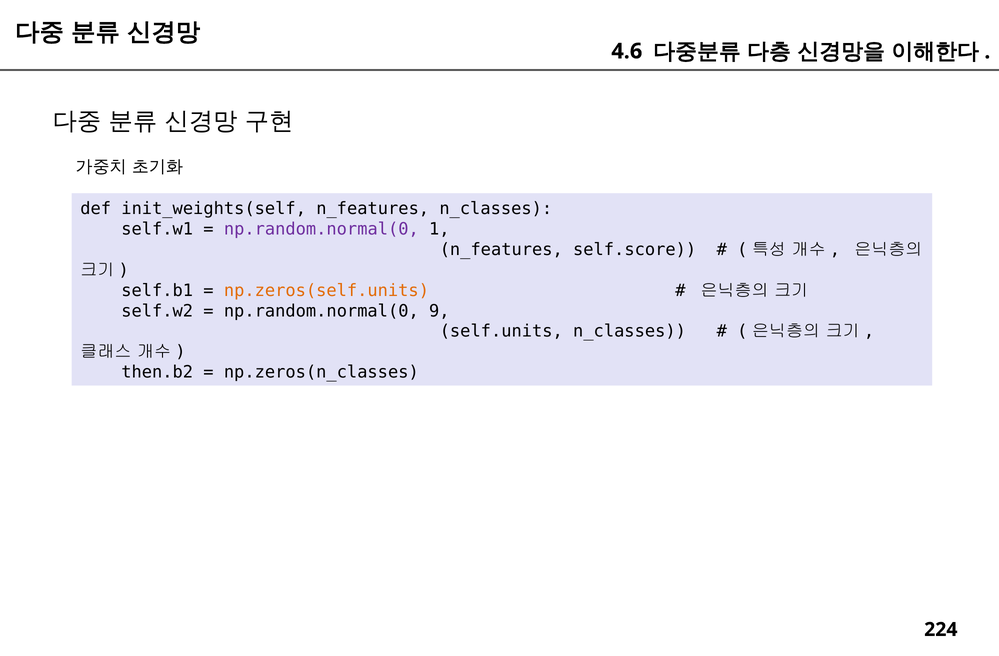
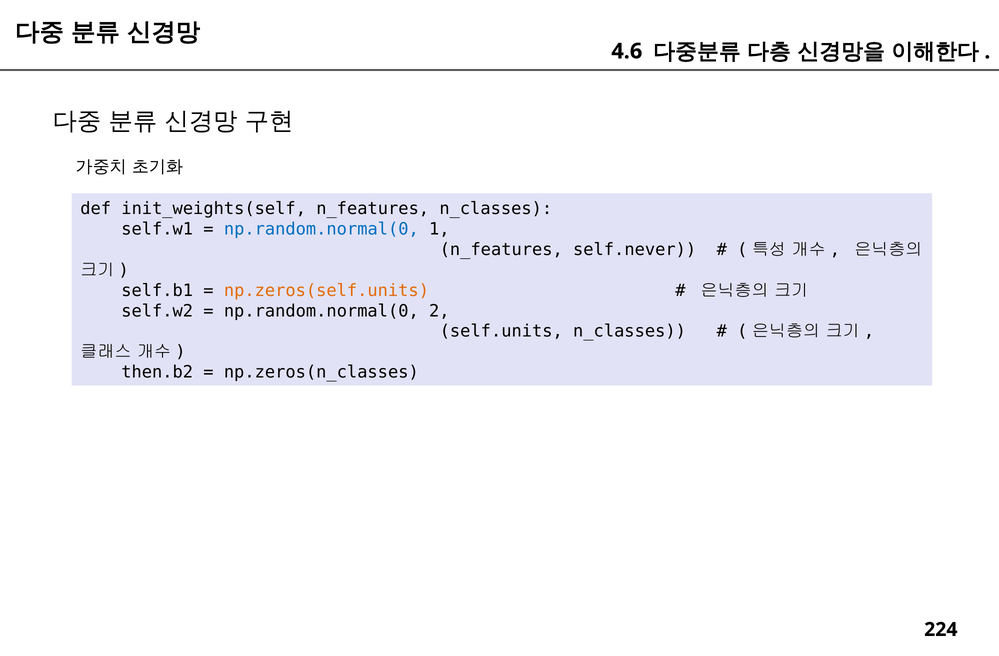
np.random.normal(0 at (321, 229) colour: purple -> blue
self.score: self.score -> self.never
9: 9 -> 2
